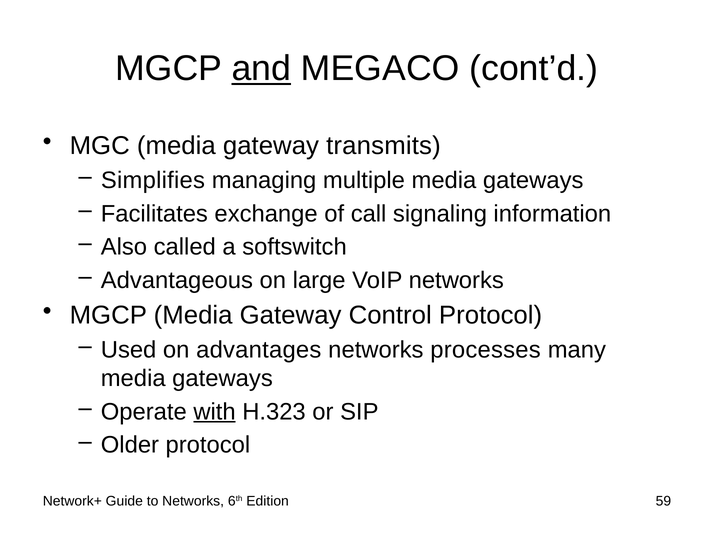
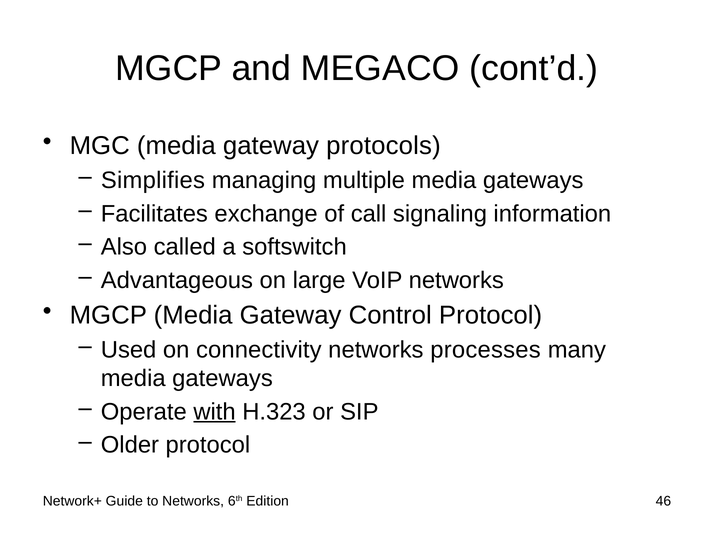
and underline: present -> none
transmits: transmits -> protocols
advantages: advantages -> connectivity
59: 59 -> 46
